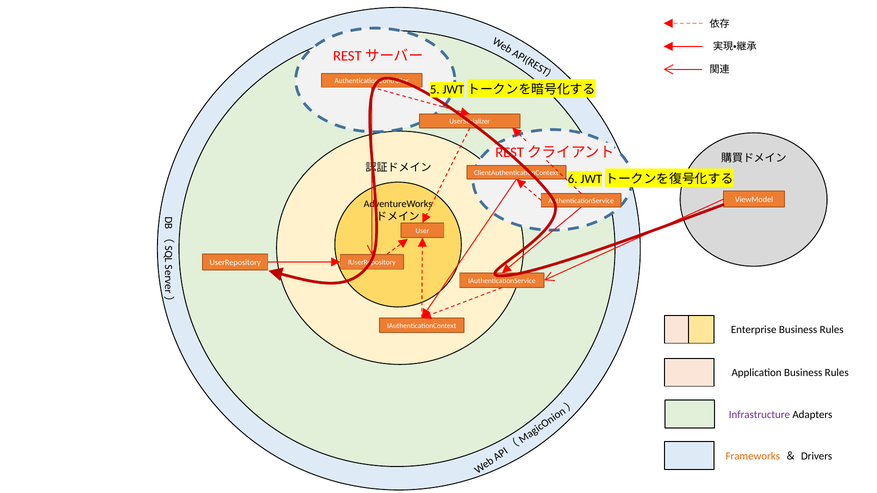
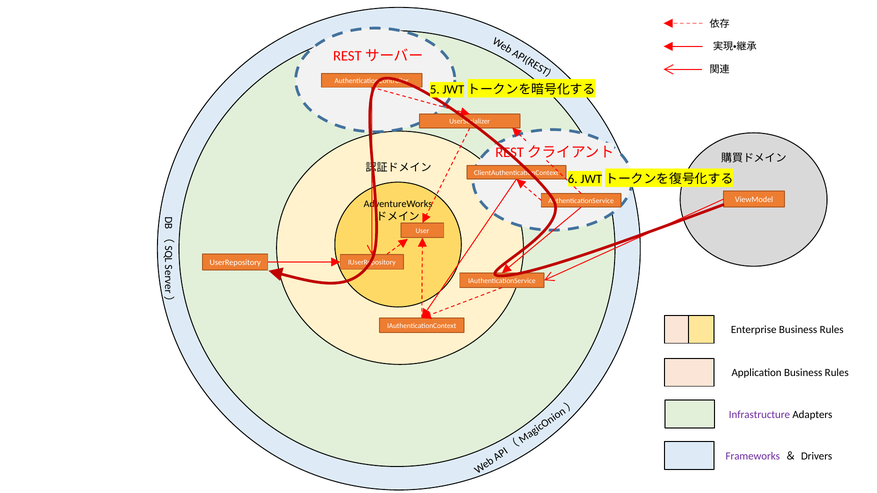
Frameworks colour: orange -> purple
